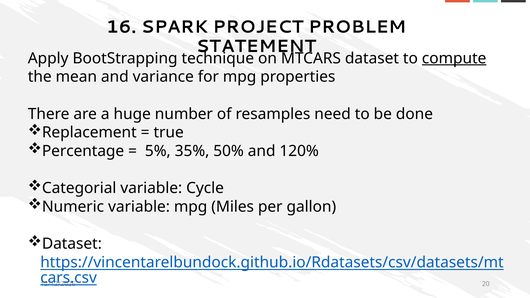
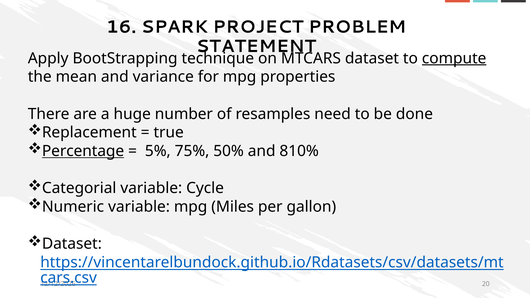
Percentage underline: none -> present
35%: 35% -> 75%
120%: 120% -> 810%
